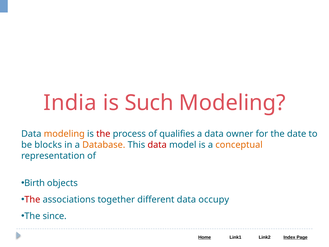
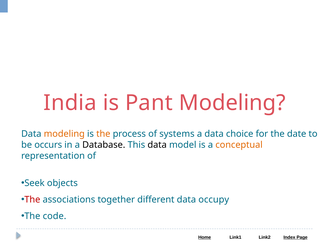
Such: Such -> Pant
the at (103, 134) colour: red -> orange
qualifies: qualifies -> systems
owner: owner -> choice
blocks: blocks -> occurs
Database colour: orange -> black
data at (157, 145) colour: red -> black
Birth: Birth -> Seek
since: since -> code
